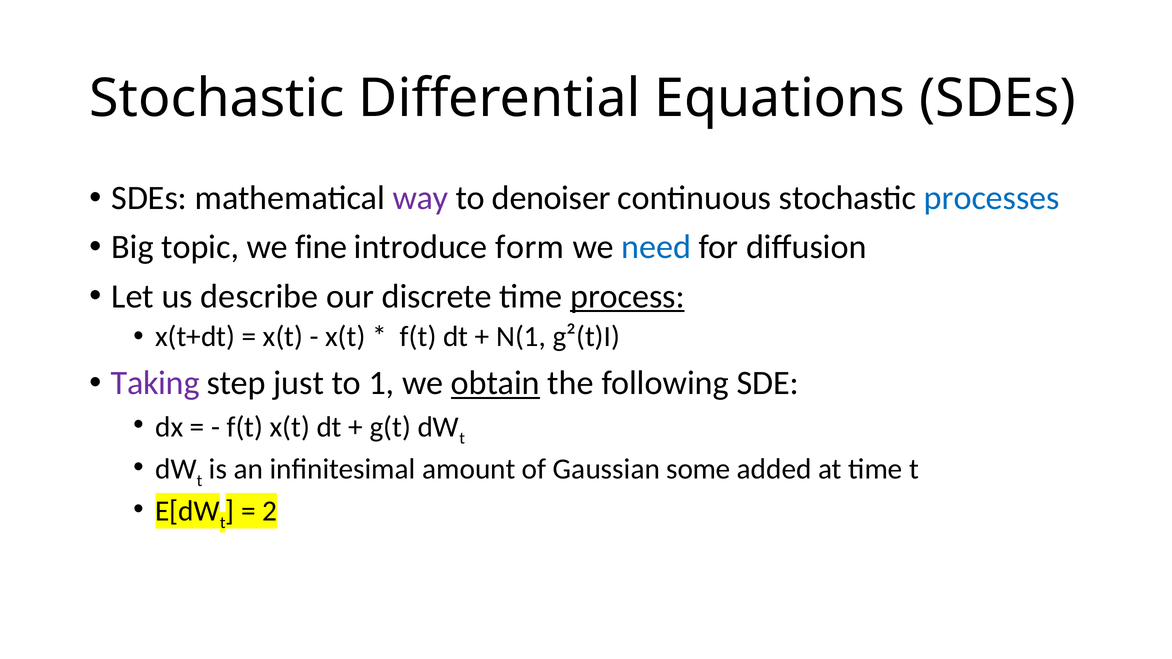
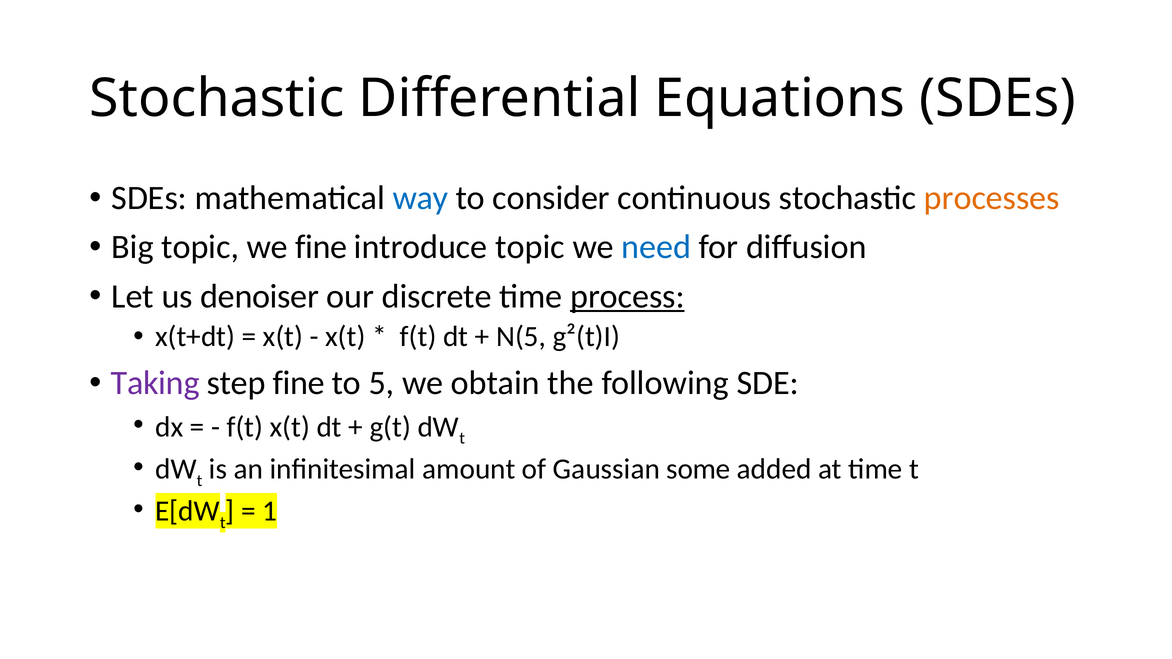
way colour: purple -> blue
denoiser: denoiser -> consider
processes colour: blue -> orange
introduce form: form -> topic
describe: describe -> denoiser
N(1: N(1 -> N(5
step just: just -> fine
1: 1 -> 5
obtain underline: present -> none
2: 2 -> 1
